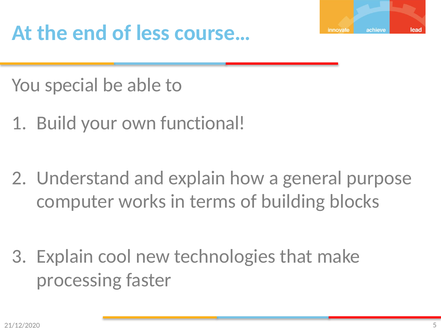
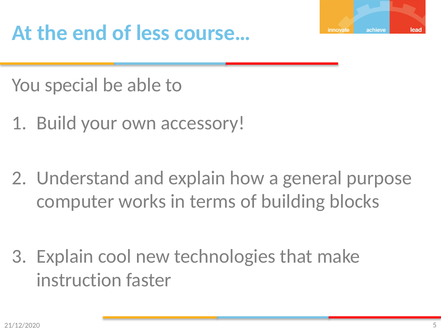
functional: functional -> accessory
processing: processing -> instruction
